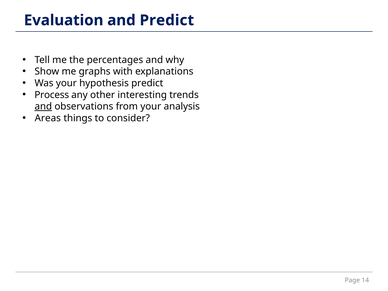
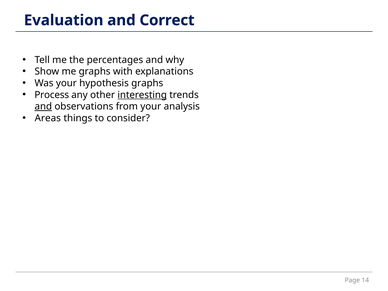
and Predict: Predict -> Correct
hypothesis predict: predict -> graphs
interesting underline: none -> present
